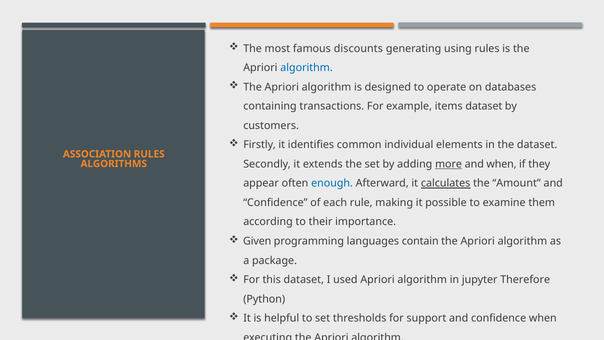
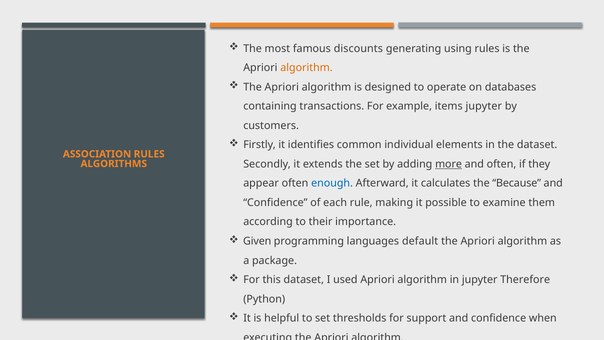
algorithm at (307, 68) colour: blue -> orange
items dataset: dataset -> jupyter
and when: when -> often
calculates underline: present -> none
Amount: Amount -> Because
contain: contain -> default
